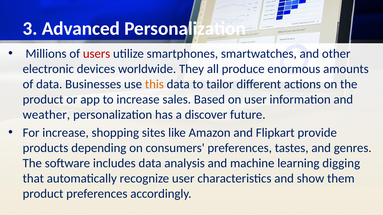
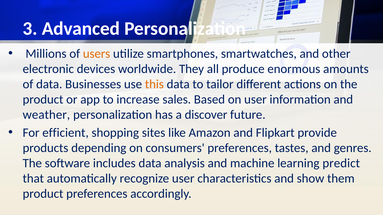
users colour: red -> orange
For increase: increase -> efficient
digging: digging -> predict
